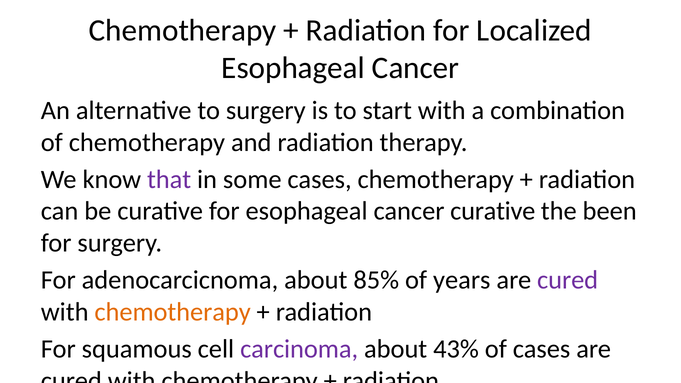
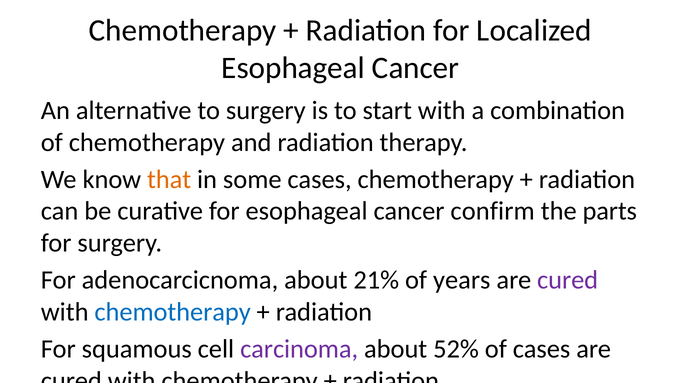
that colour: purple -> orange
cancer curative: curative -> confirm
been: been -> parts
85%: 85% -> 21%
chemotherapy at (173, 312) colour: orange -> blue
43%: 43% -> 52%
